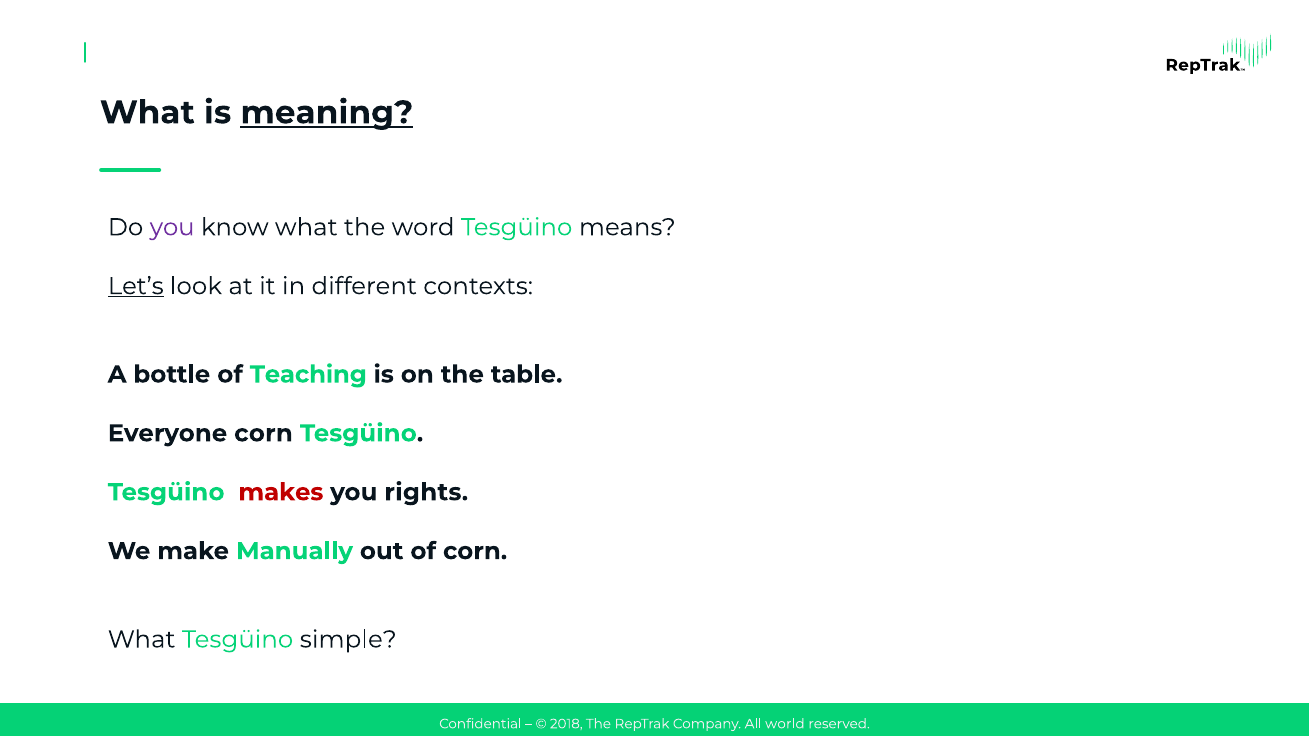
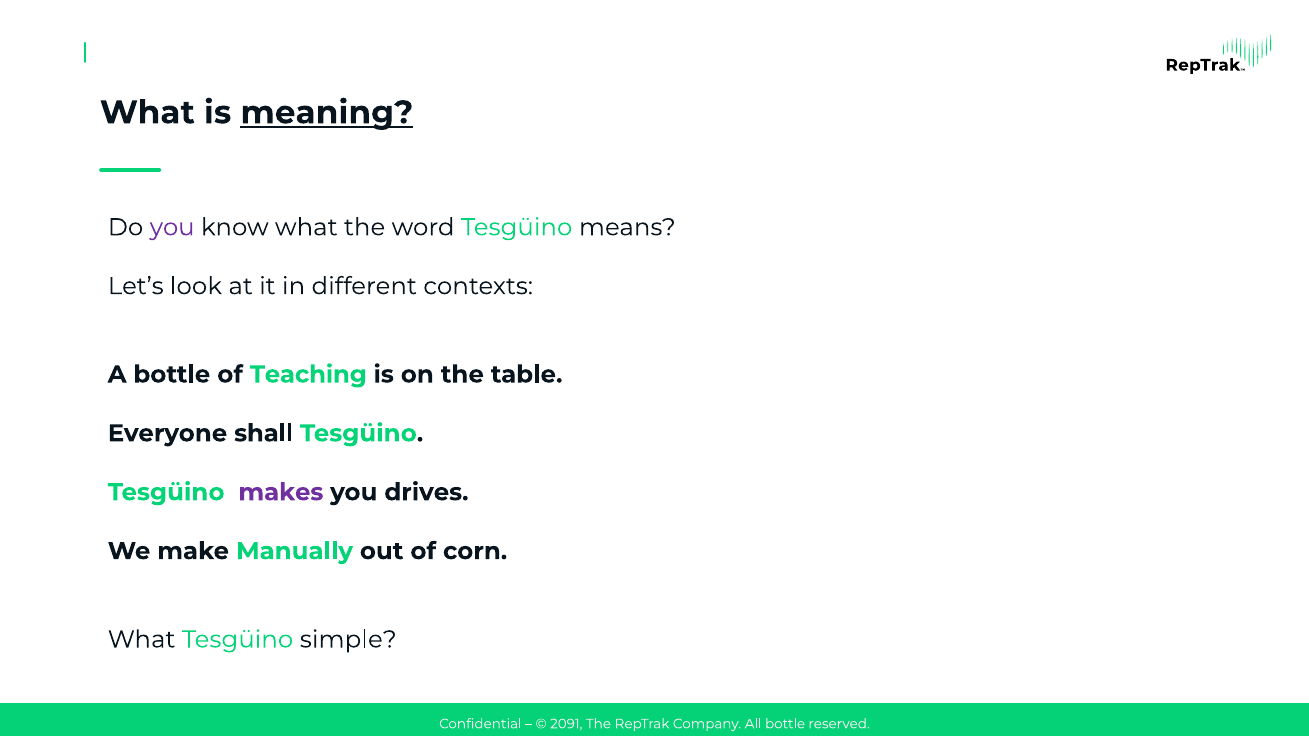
Let’s underline: present -> none
Everyone corn: corn -> shall
makes colour: red -> purple
rights: rights -> drives
2018: 2018 -> 2091
All world: world -> bottle
